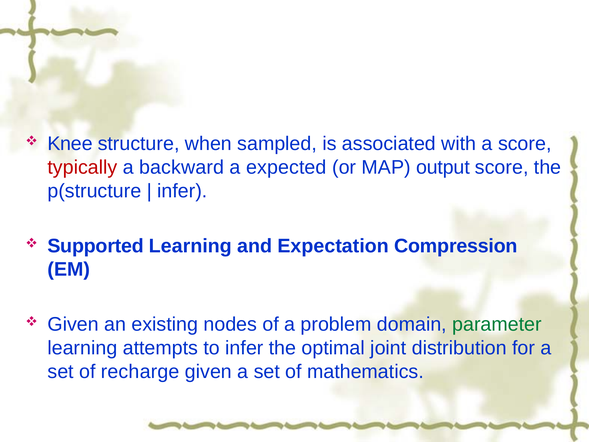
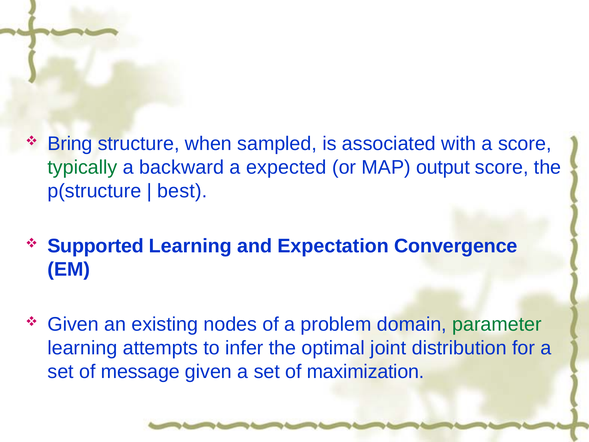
Knee: Knee -> Bring
typically colour: red -> green
infer at (182, 191): infer -> best
Compression: Compression -> Convergence
recharge: recharge -> message
mathematics: mathematics -> maximization
